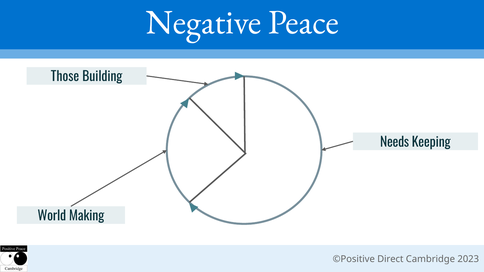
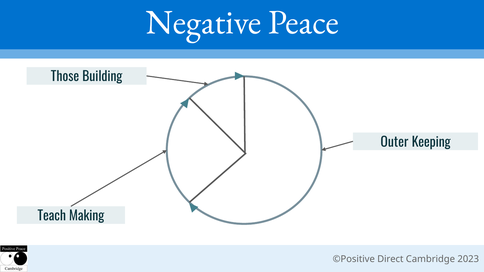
Needs: Needs -> Outer
World: World -> Teach
